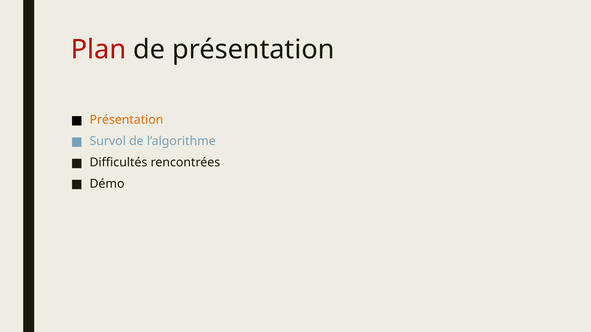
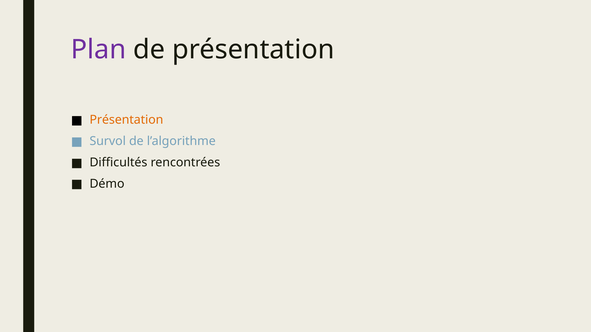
Plan colour: red -> purple
